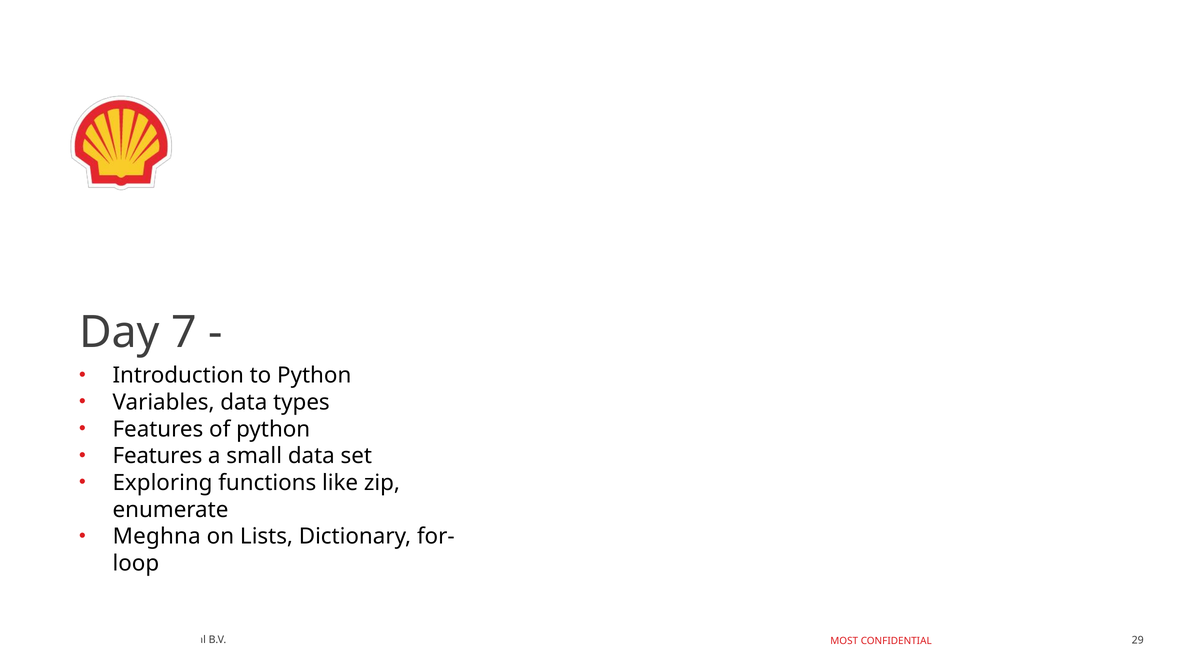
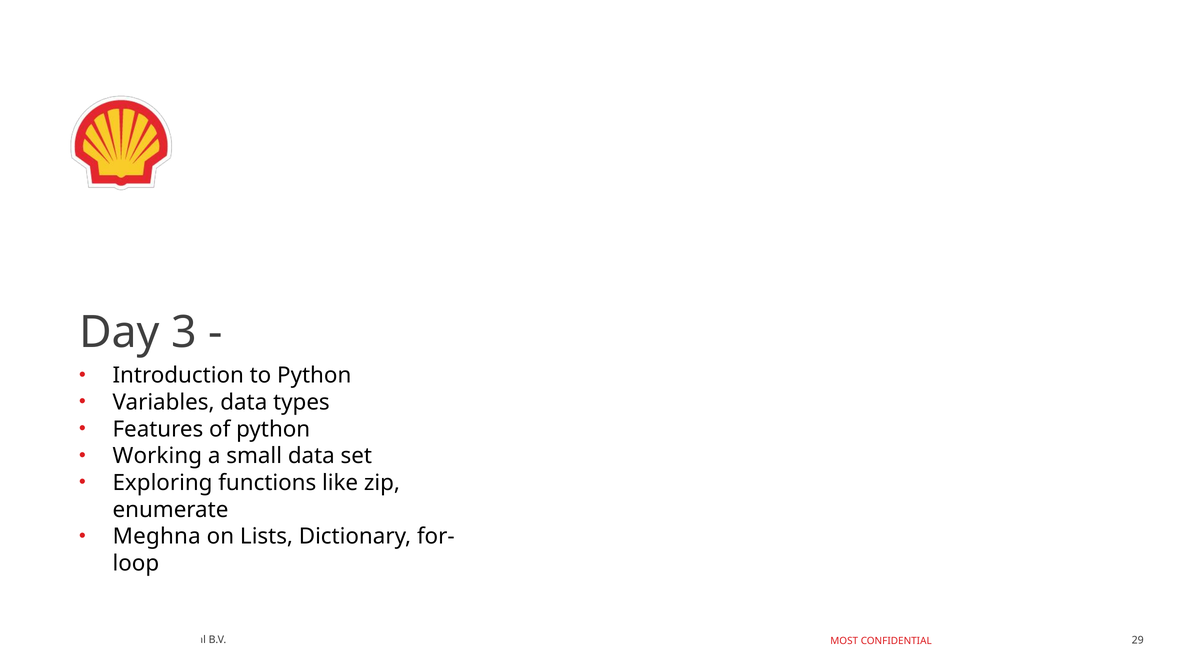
7: 7 -> 3
Features at (157, 456): Features -> Working
